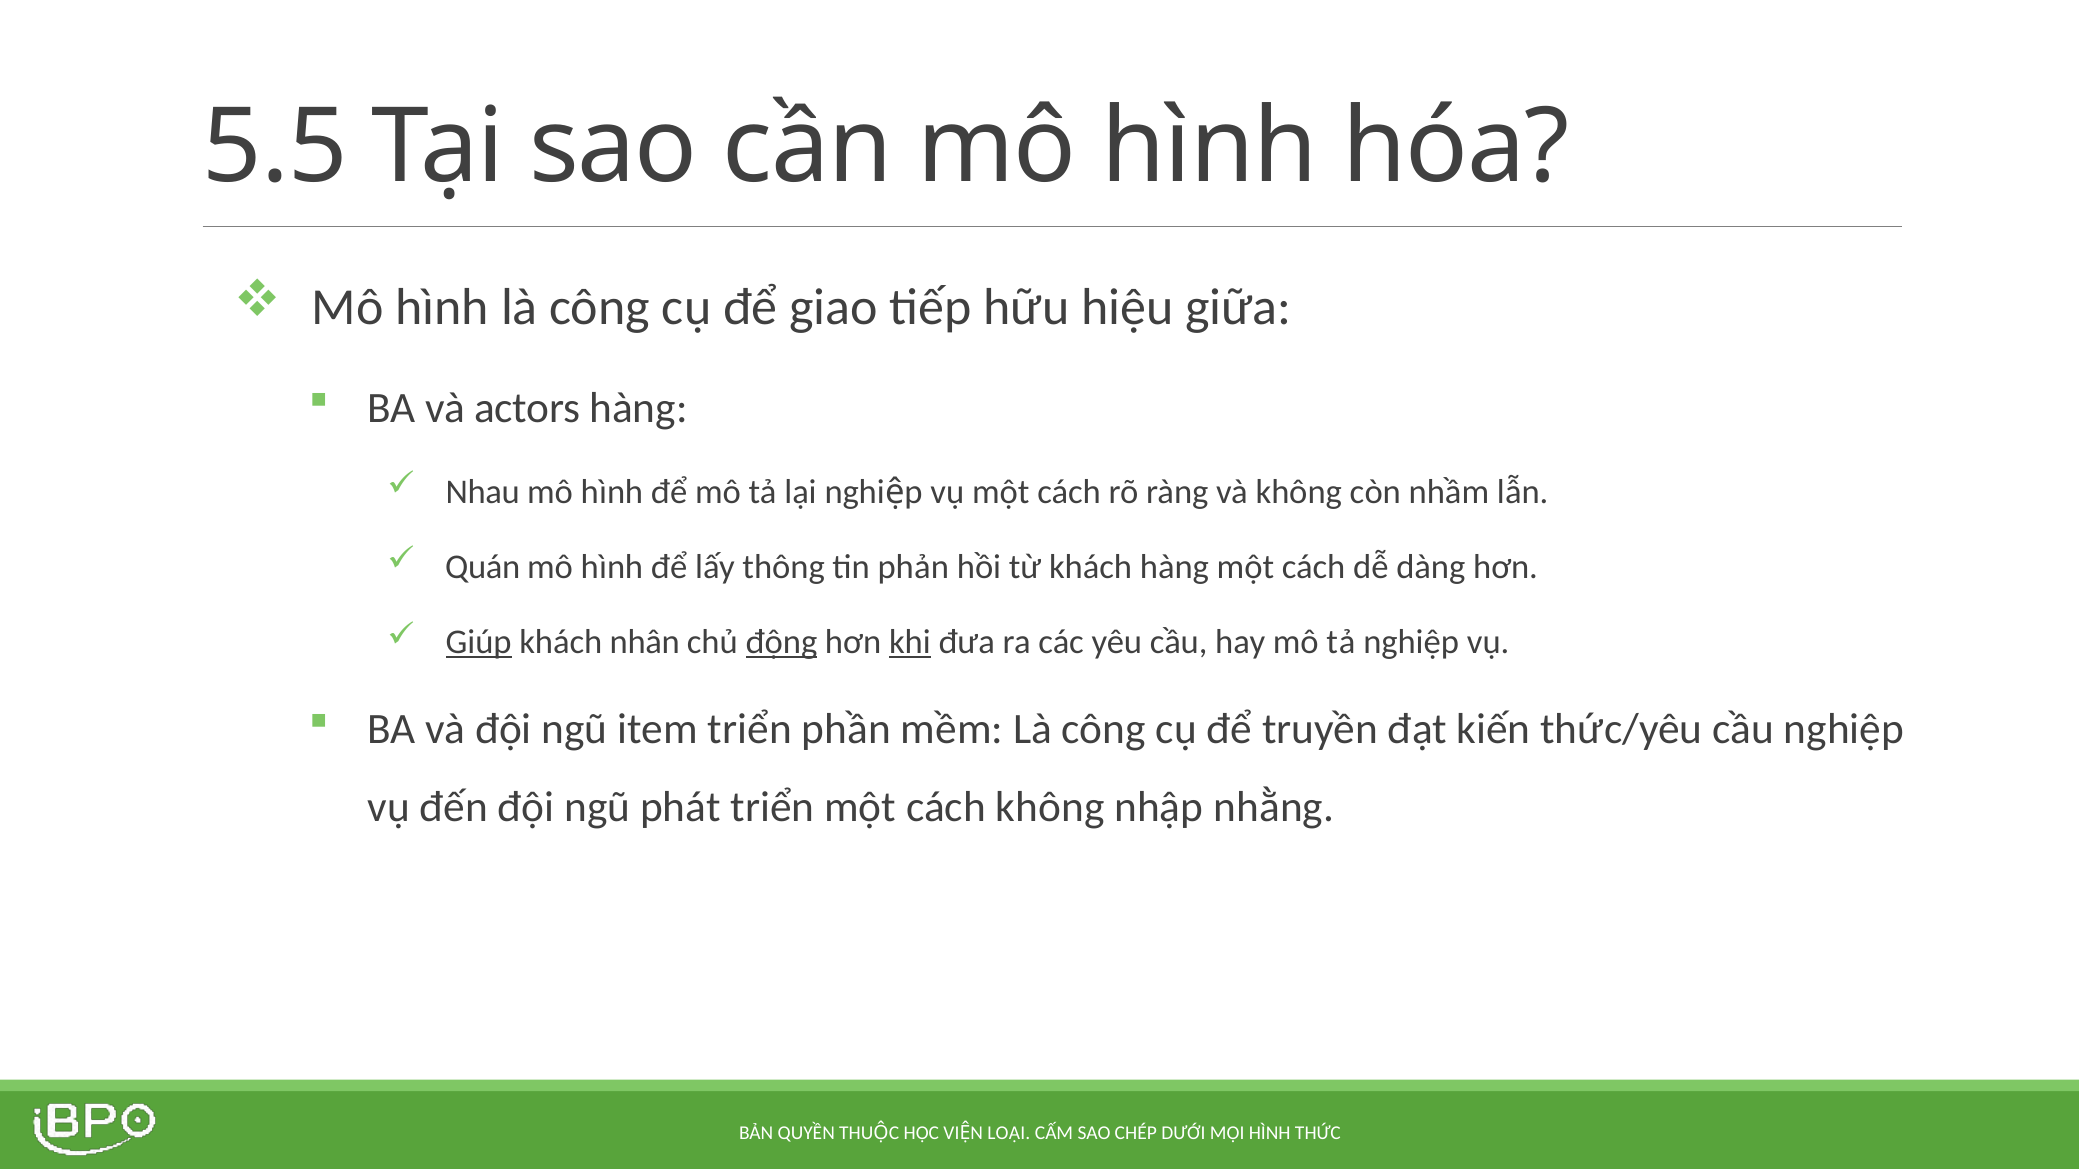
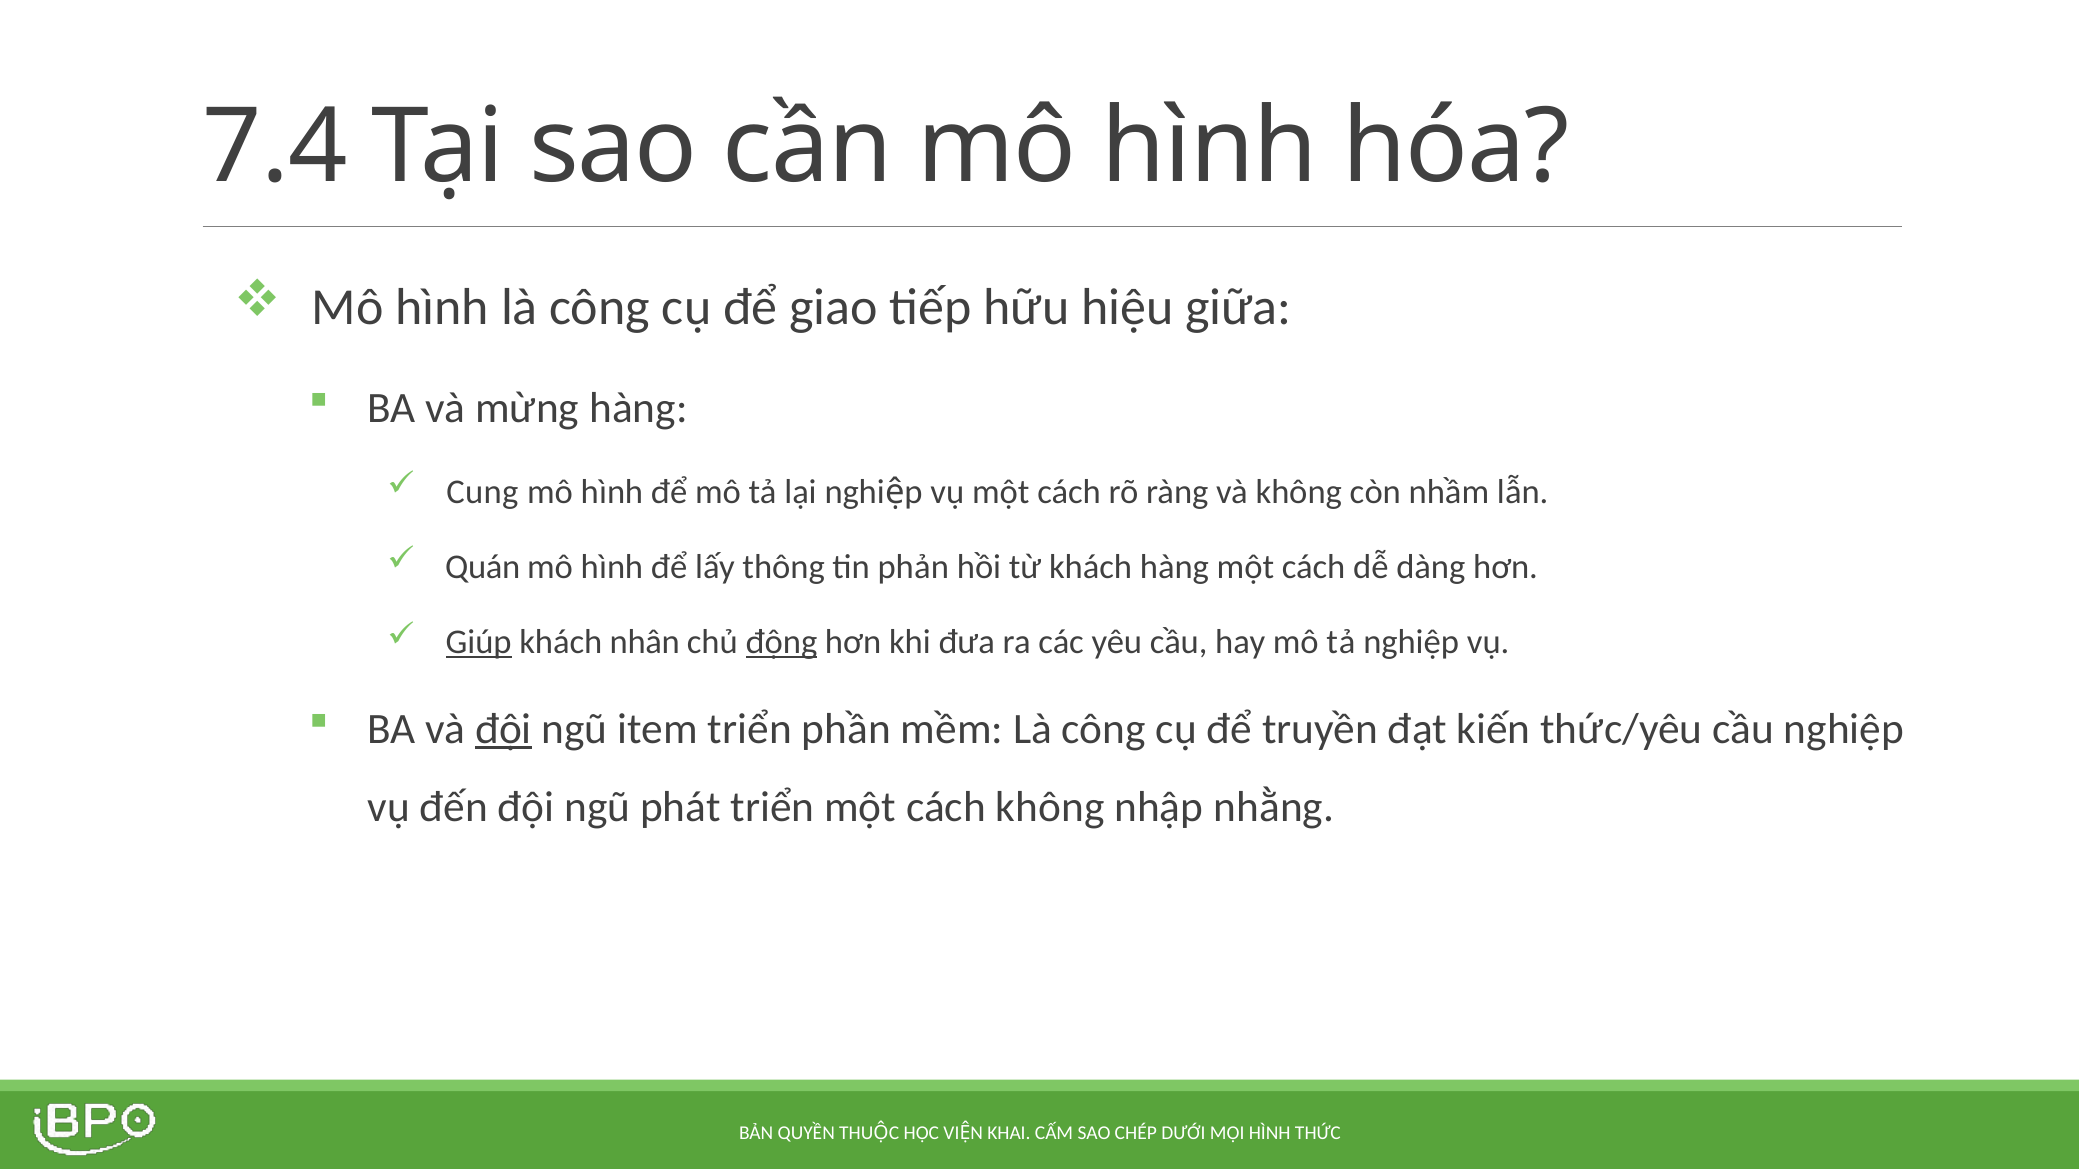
5.5: 5.5 -> 7.4
actors: actors -> mừng
Nhau: Nhau -> Cung
khi underline: present -> none
đội at (503, 729) underline: none -> present
LOẠI: LOẠI -> KHAI
